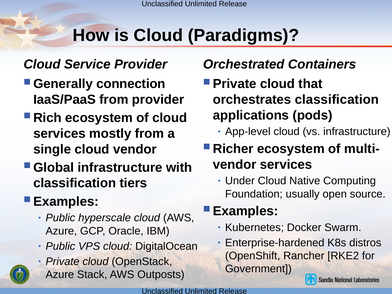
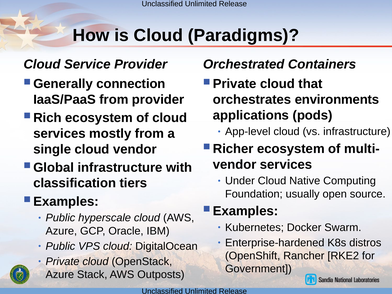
orchestrates classification: classification -> environments
